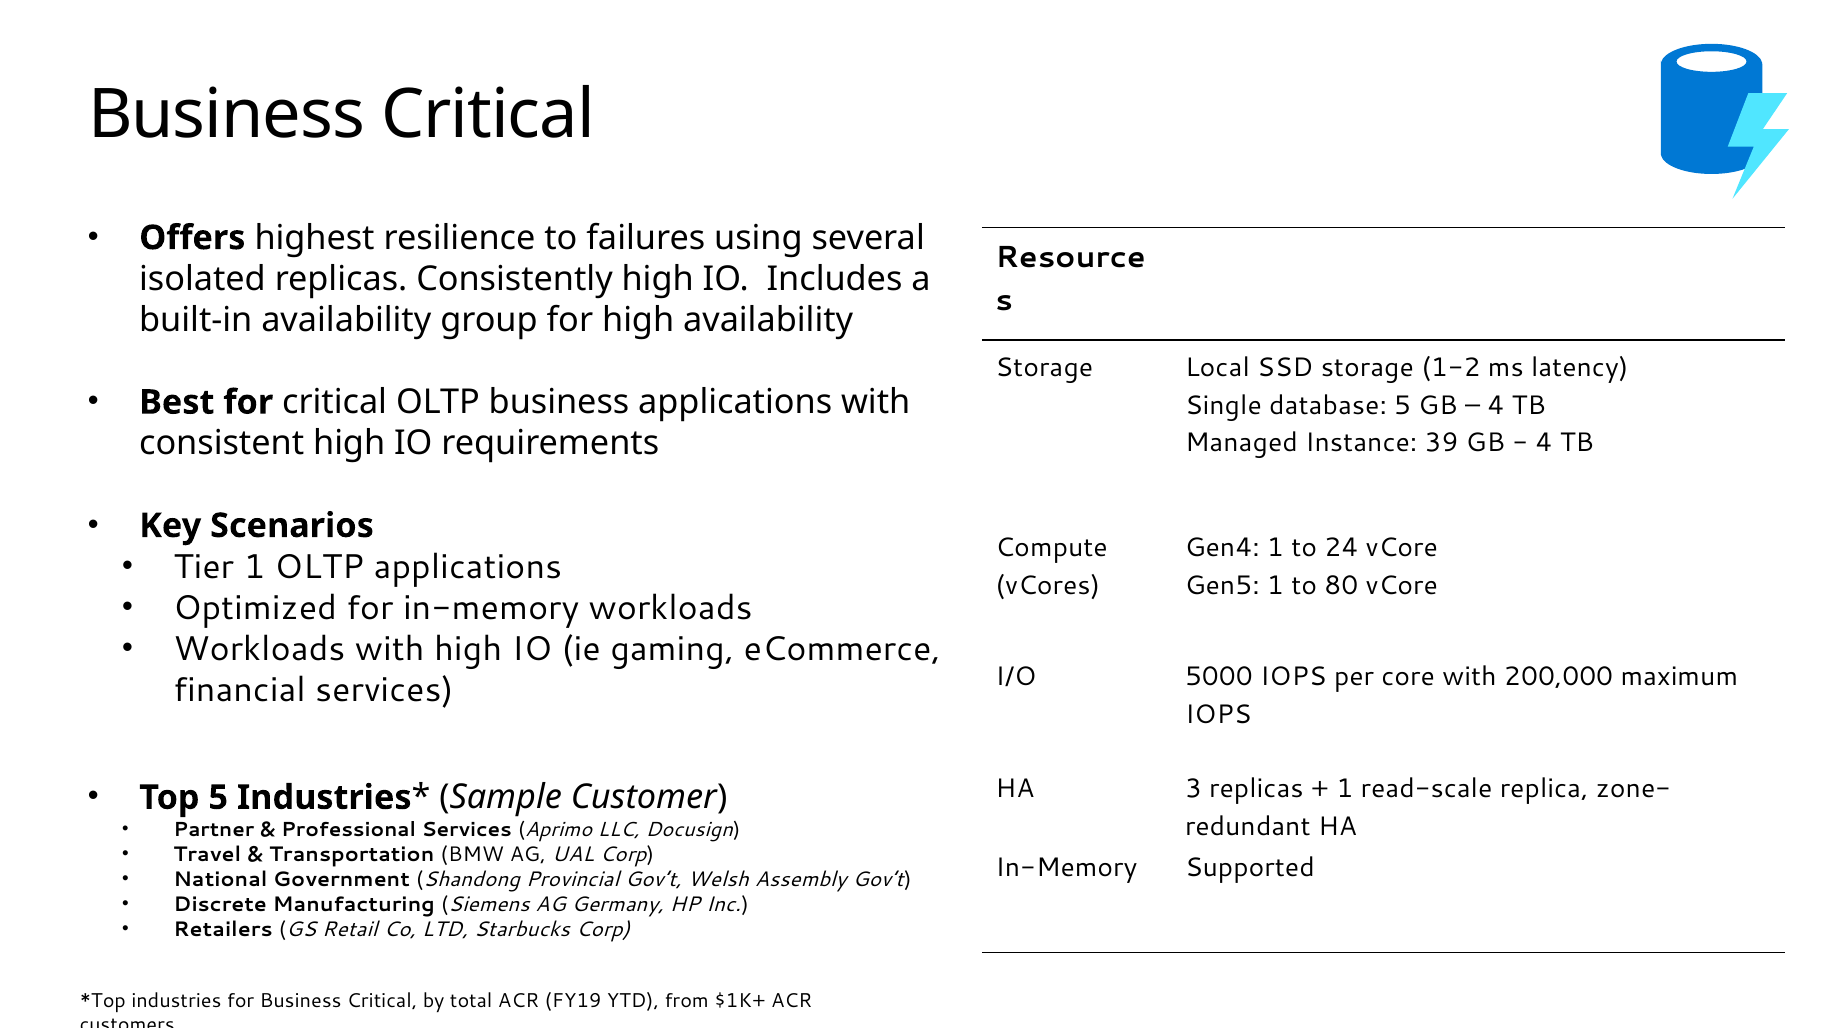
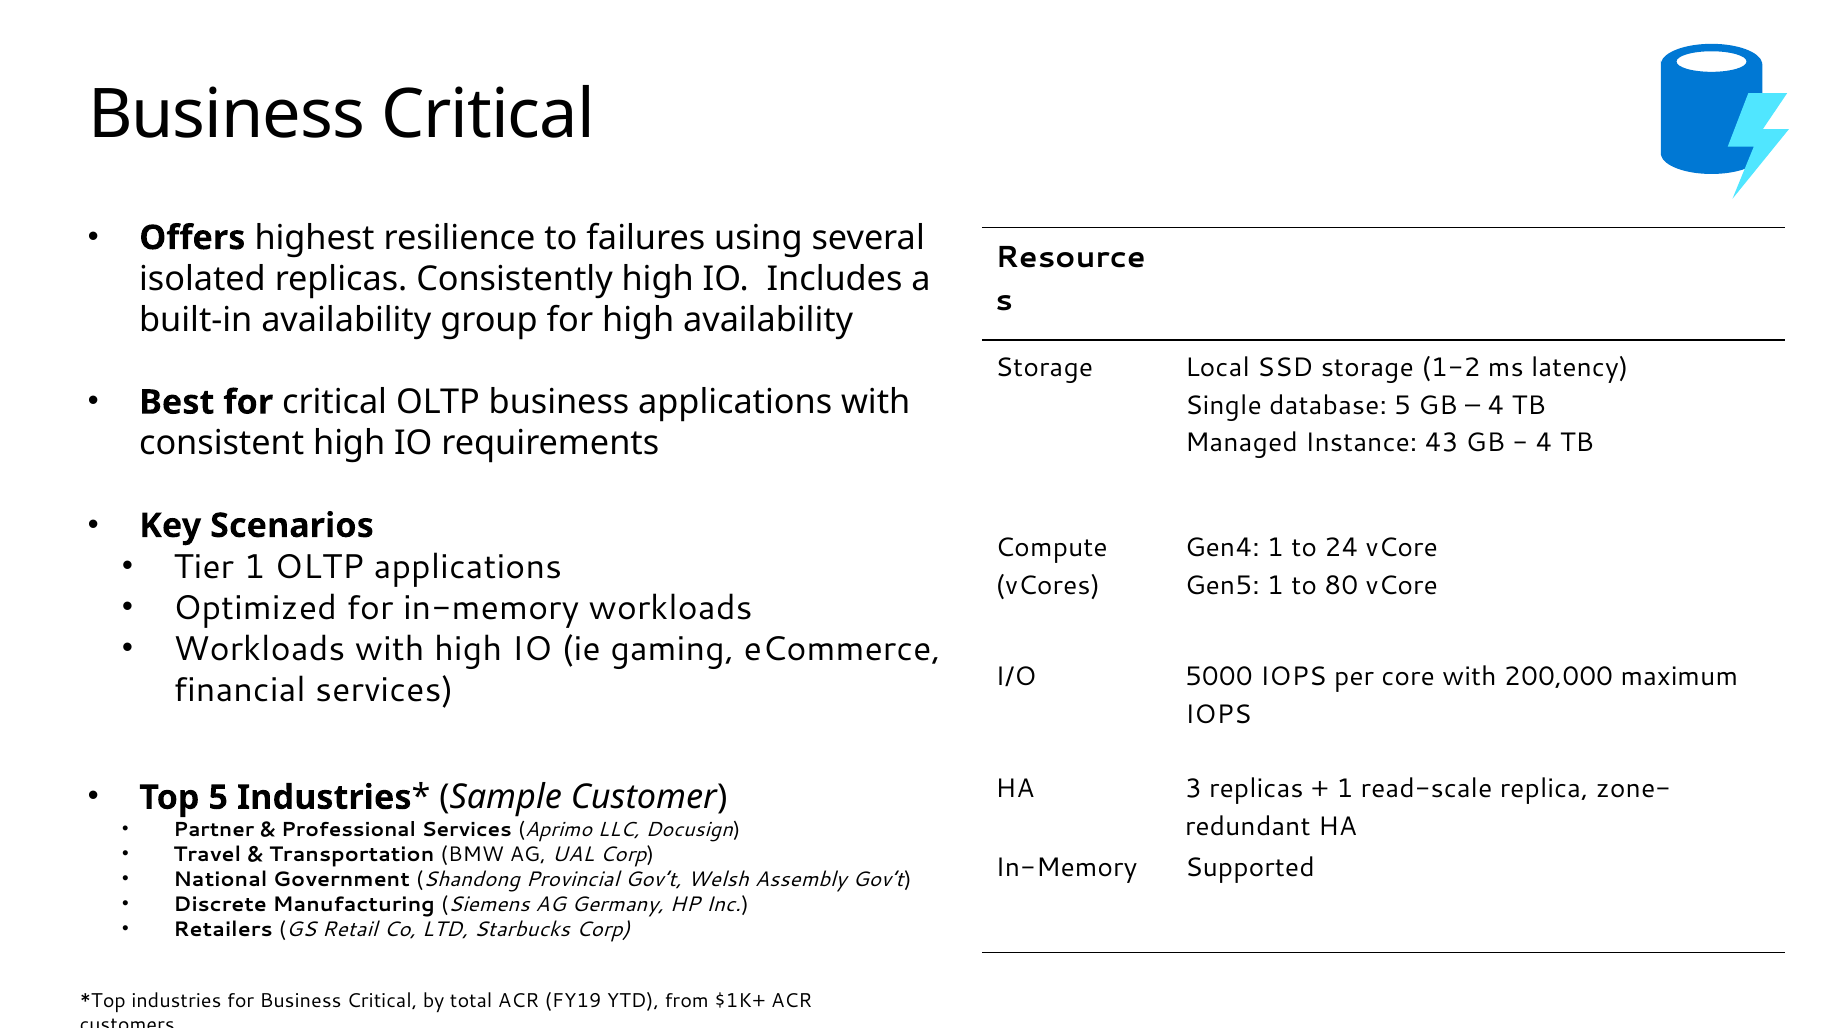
39: 39 -> 43
